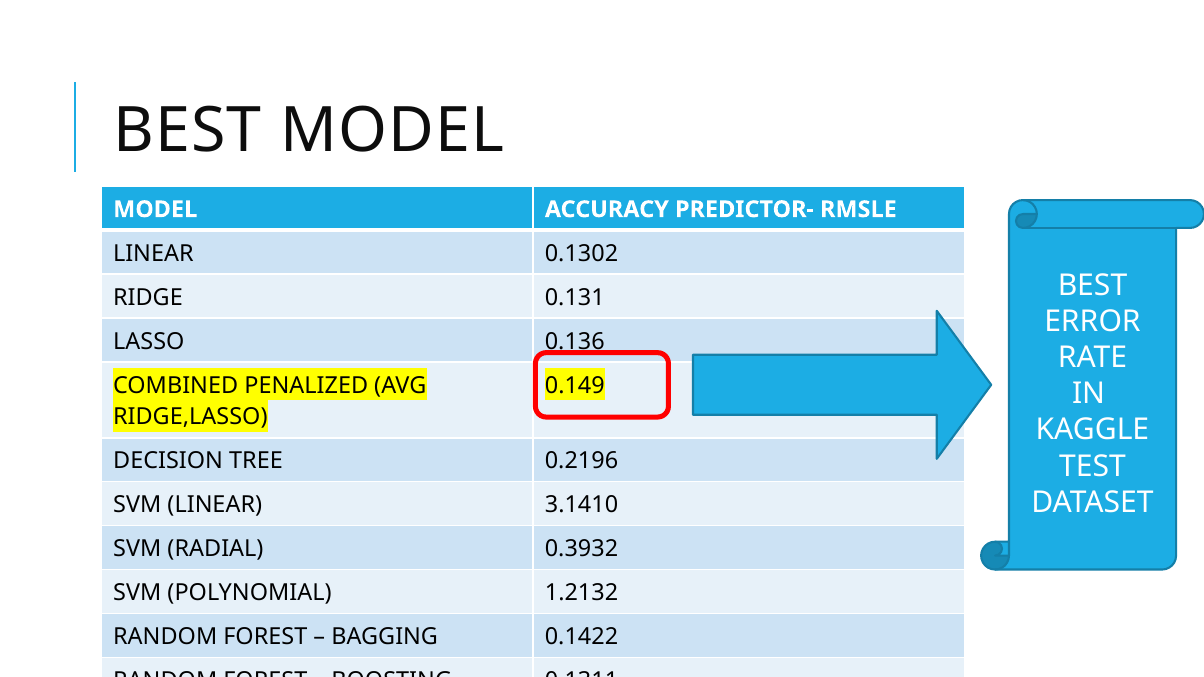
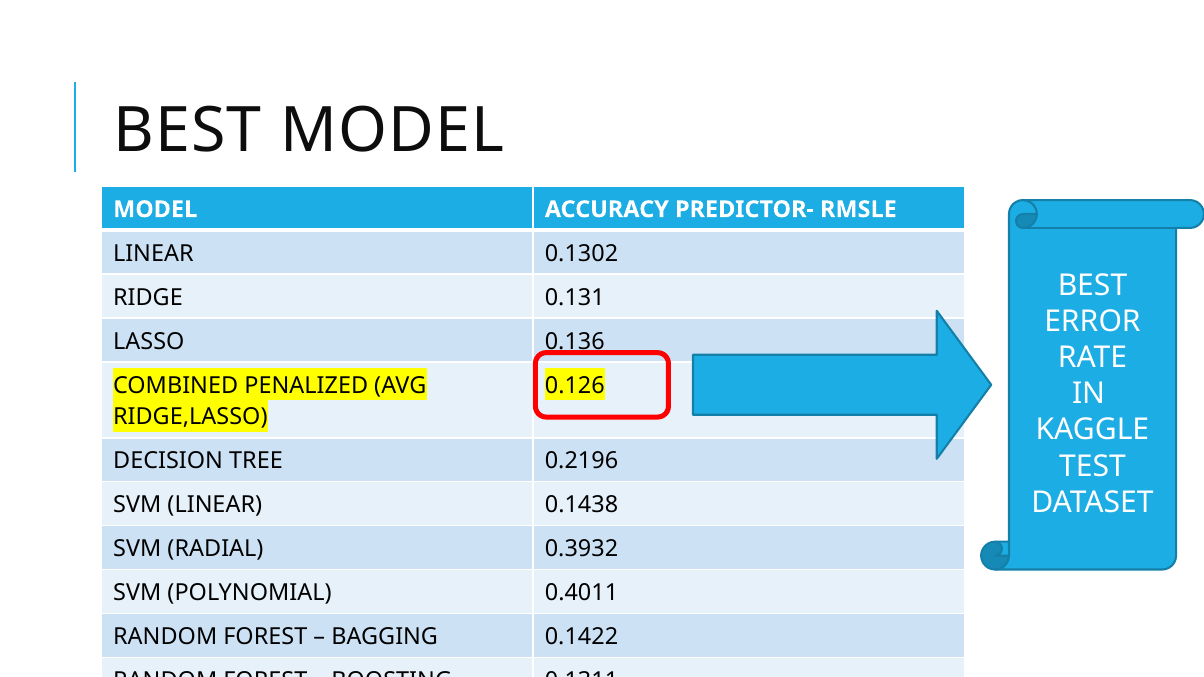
0.149: 0.149 -> 0.126
3.1410: 3.1410 -> 0.1438
1.2132: 1.2132 -> 0.4011
